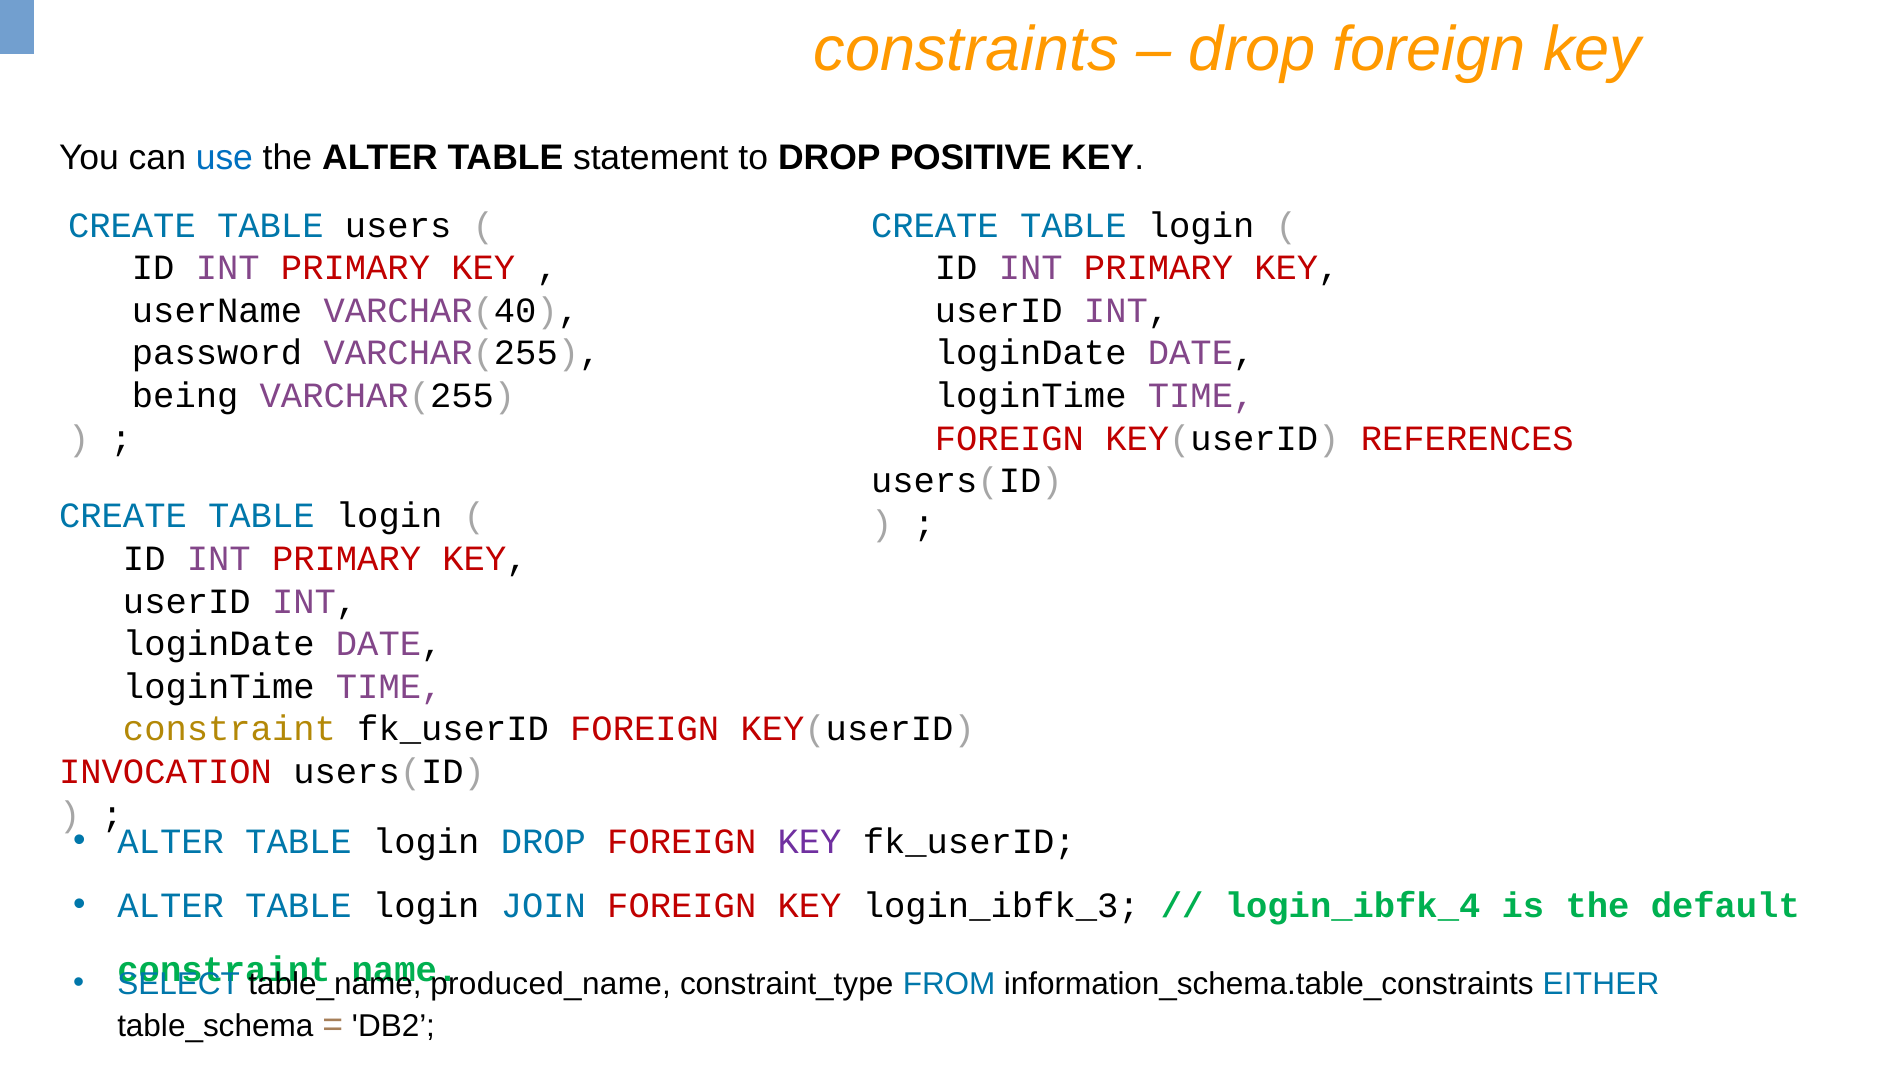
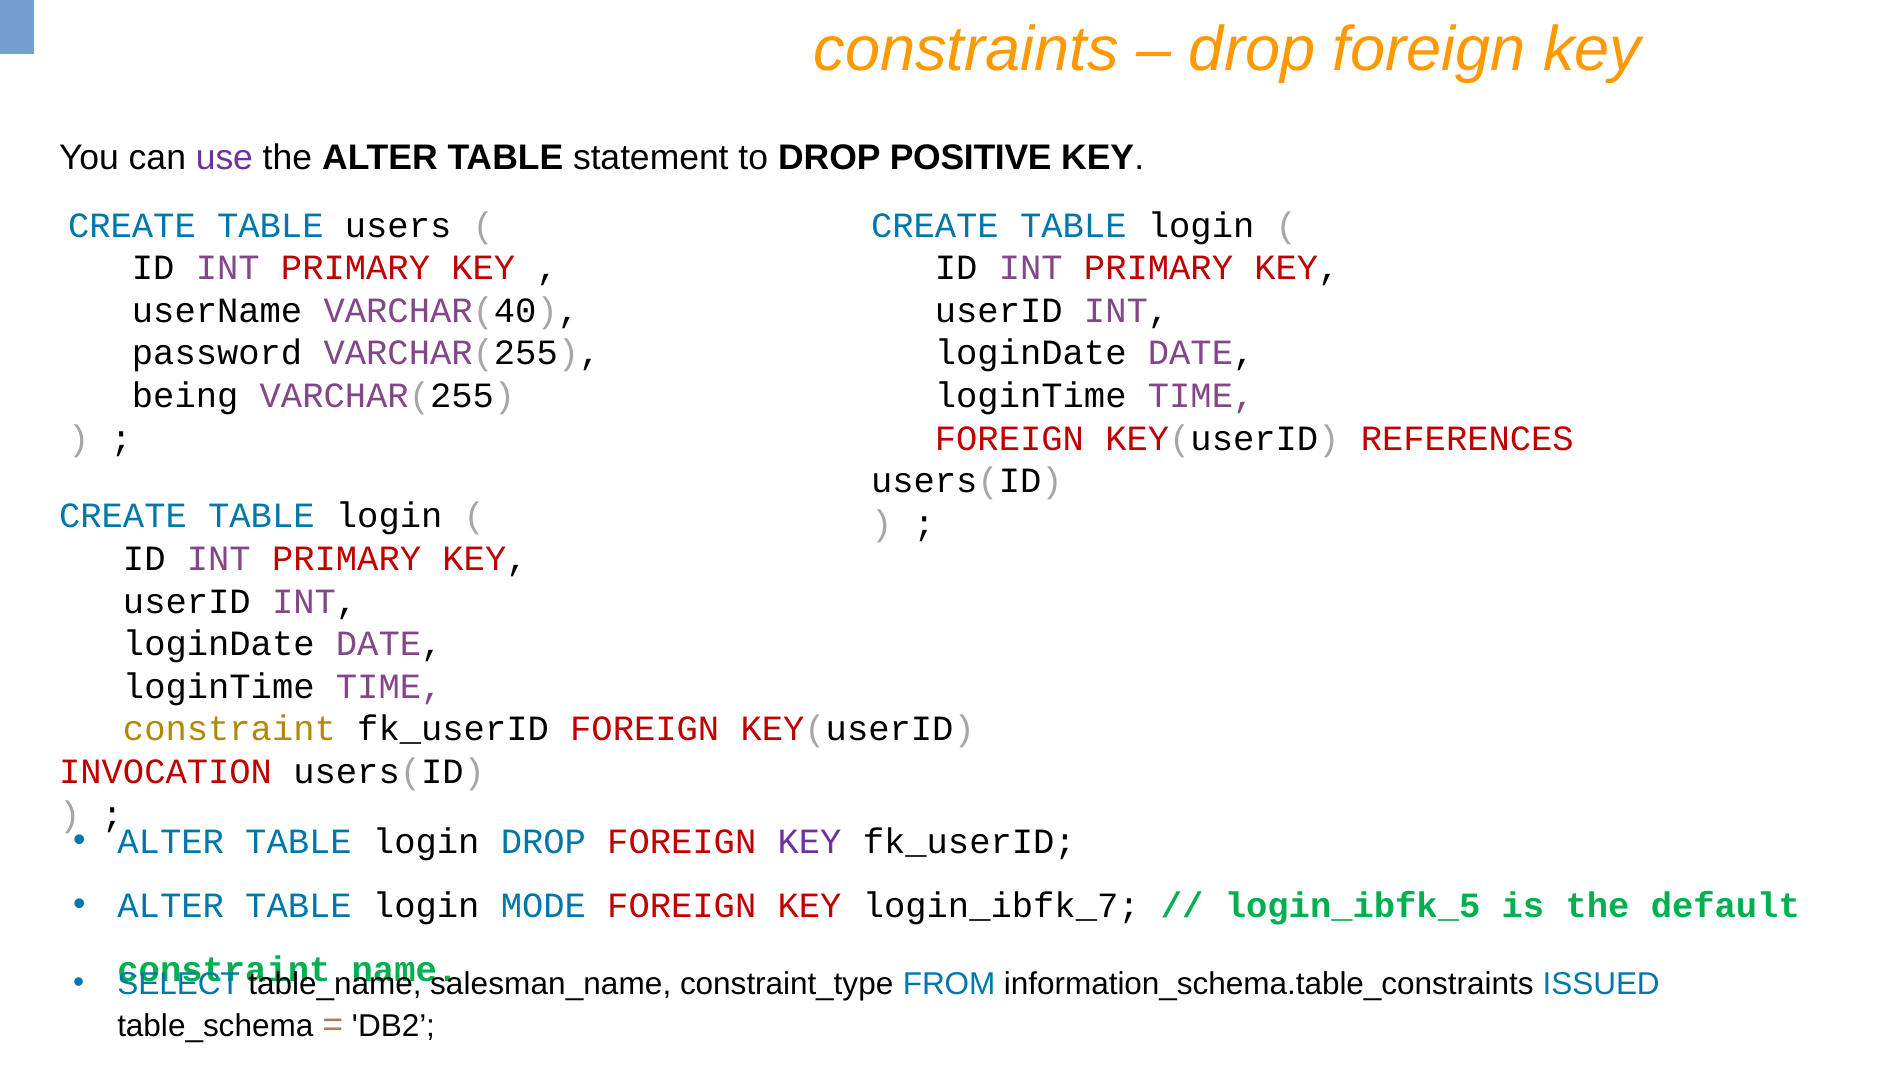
use colour: blue -> purple
JOIN: JOIN -> MODE
login_ibfk_3: login_ibfk_3 -> login_ibfk_7
login_ibfk_4: login_ibfk_4 -> login_ibfk_5
produced_name: produced_name -> salesman_name
EITHER: EITHER -> ISSUED
